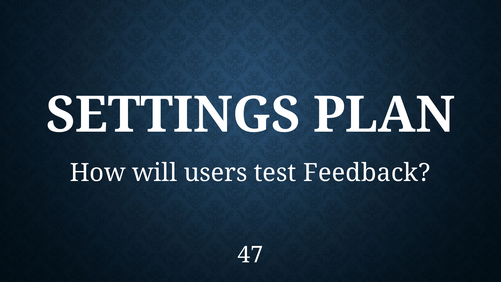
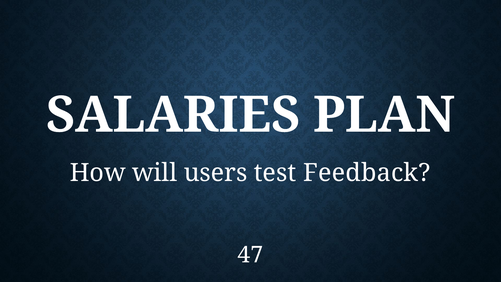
SETTINGS: SETTINGS -> SALARIES
